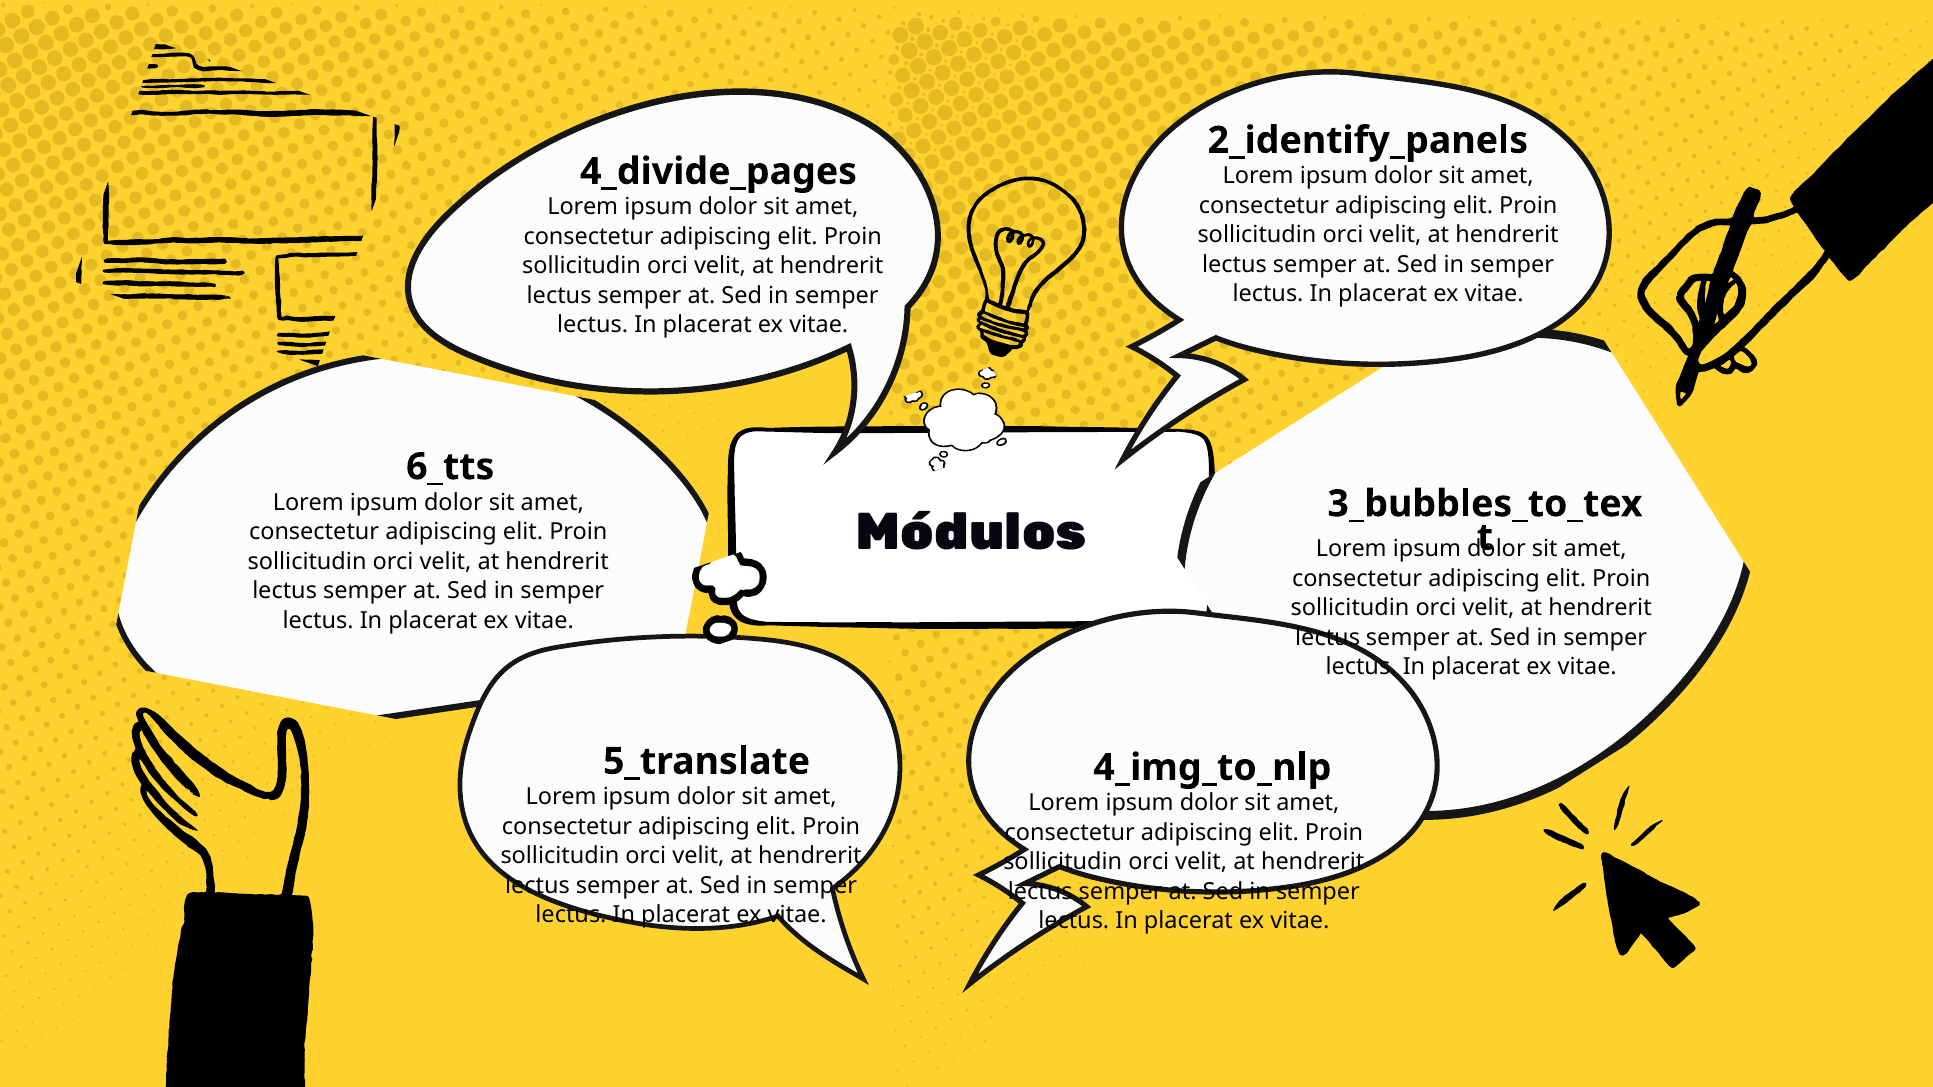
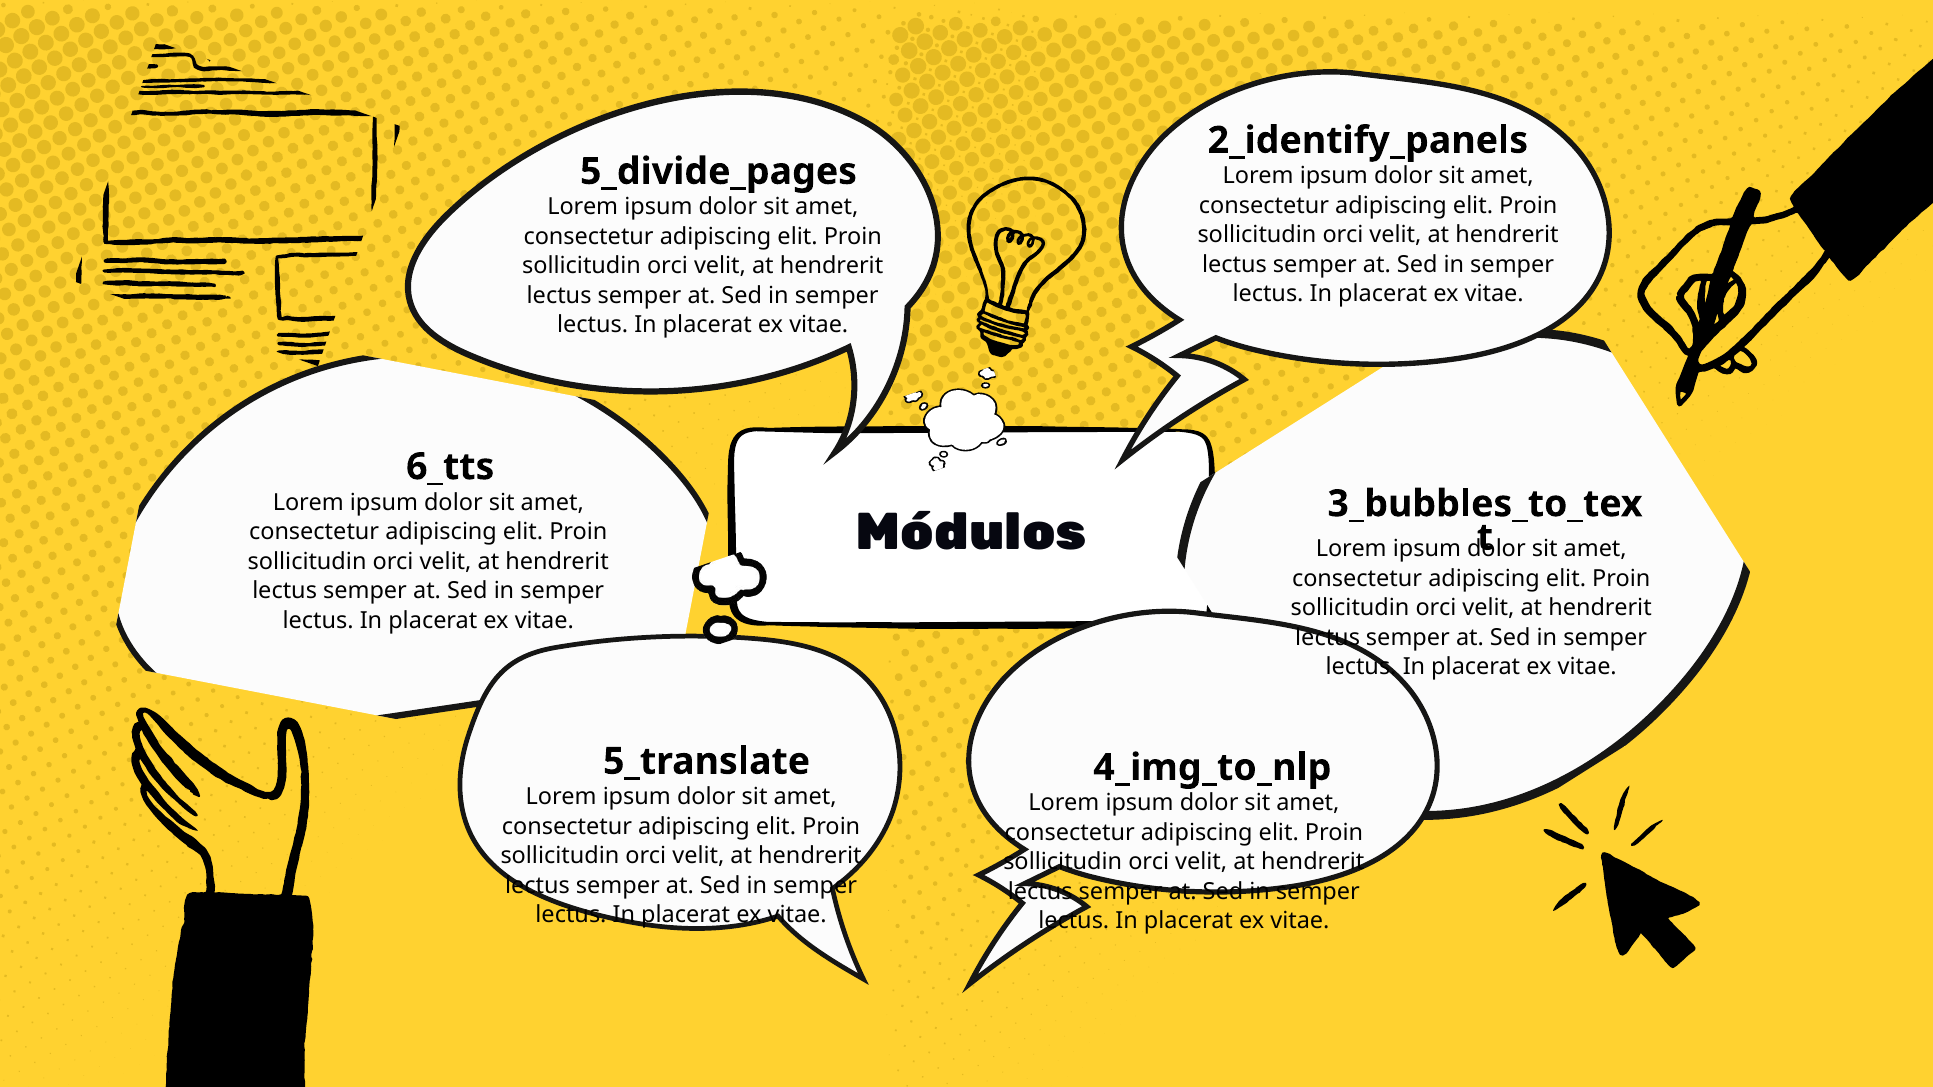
4_divide_pages: 4_divide_pages -> 5_divide_pages
